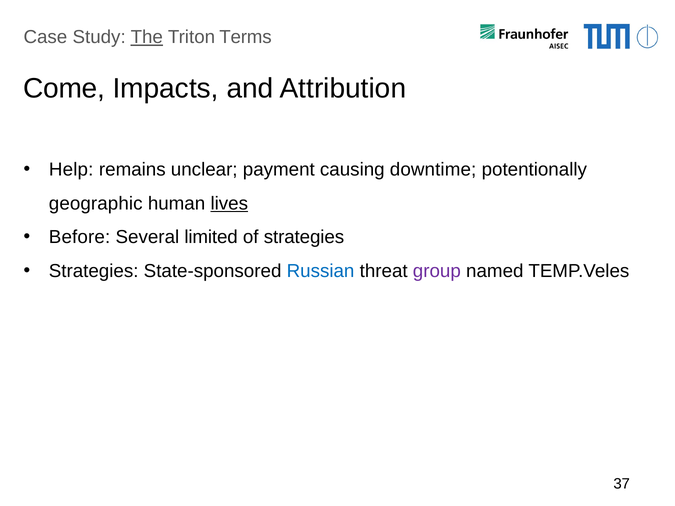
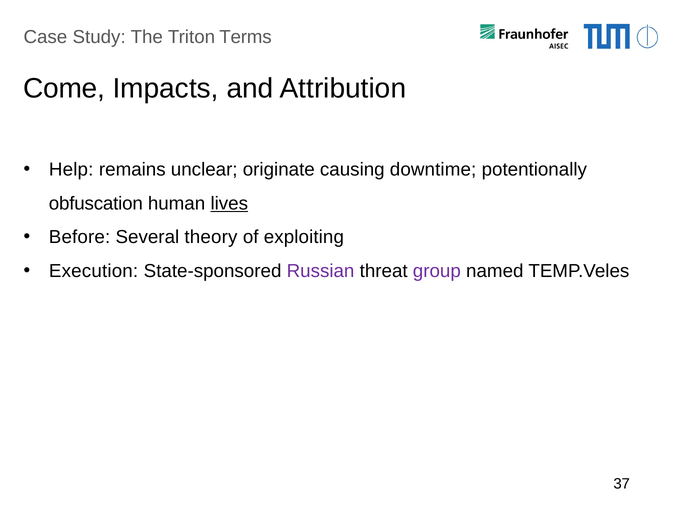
The underline: present -> none
payment: payment -> originate
geographic: geographic -> obfuscation
limited: limited -> theory
of strategies: strategies -> exploiting
Strategies at (94, 271): Strategies -> Execution
Russian colour: blue -> purple
